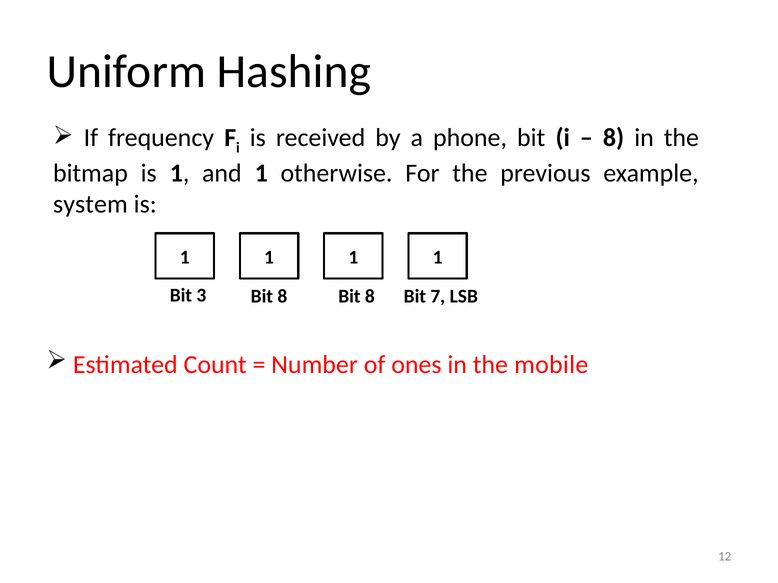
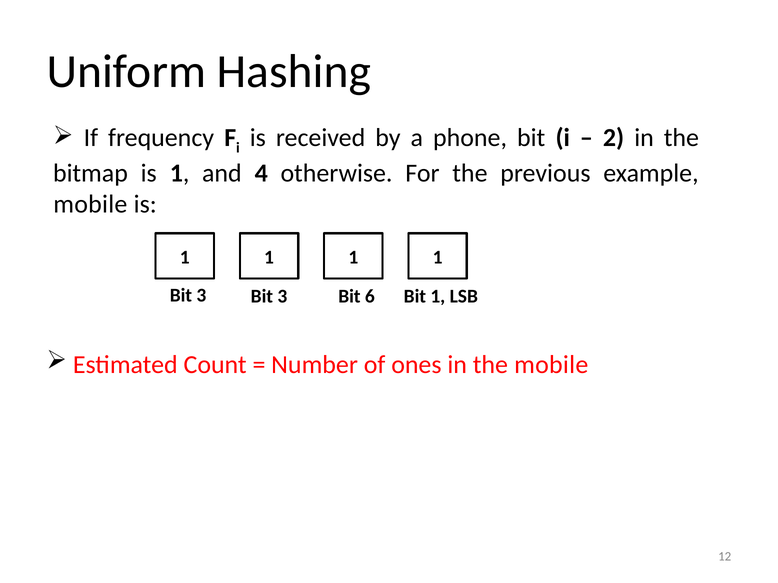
8 at (613, 138): 8 -> 2
and 1: 1 -> 4
system at (90, 204): system -> mobile
8 at (282, 297): 8 -> 3
8 at (370, 297): 8 -> 6
Bit 7: 7 -> 1
